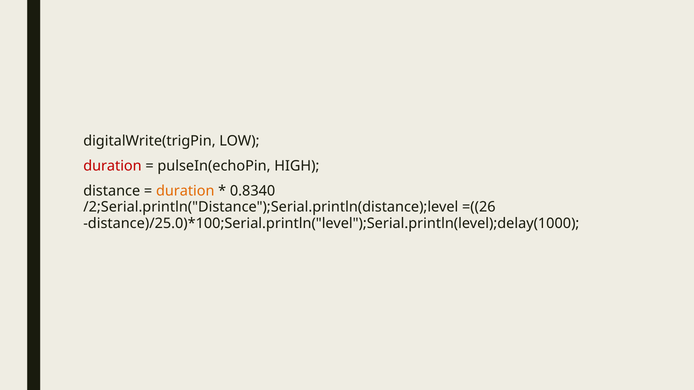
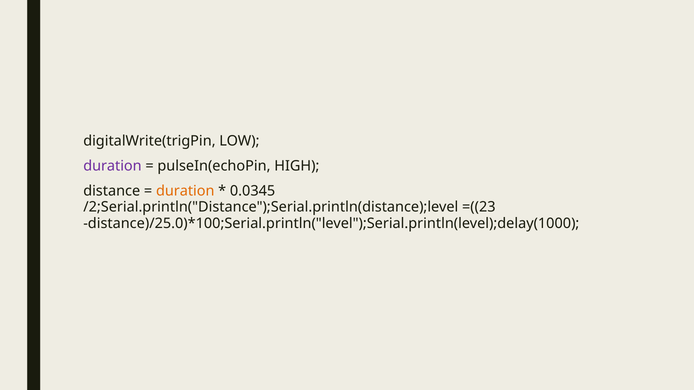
duration at (112, 166) colour: red -> purple
0.8340: 0.8340 -> 0.0345
=((26: =((26 -> =((23
